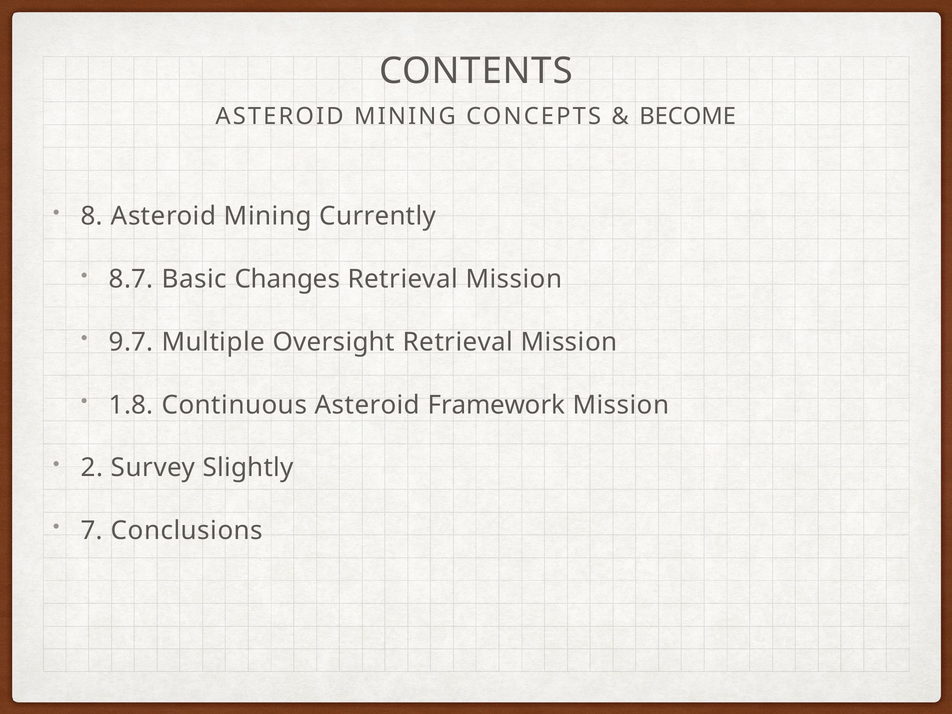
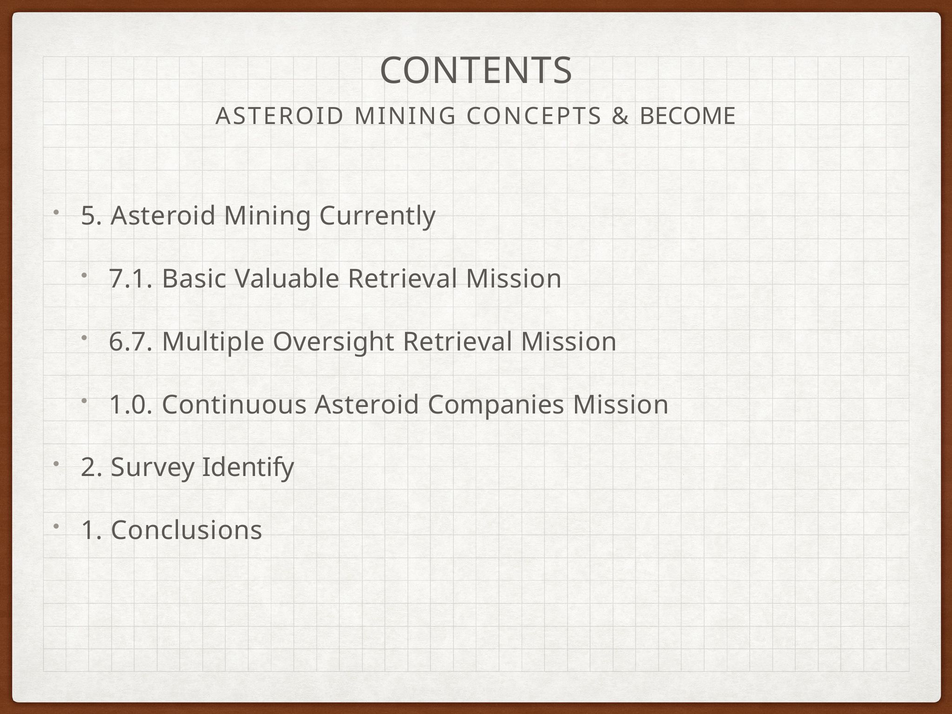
8: 8 -> 5
8.7: 8.7 -> 7.1
Changes: Changes -> Valuable
9.7: 9.7 -> 6.7
1.8: 1.8 -> 1.0
Framework: Framework -> Companies
Slightly: Slightly -> Identify
7: 7 -> 1
